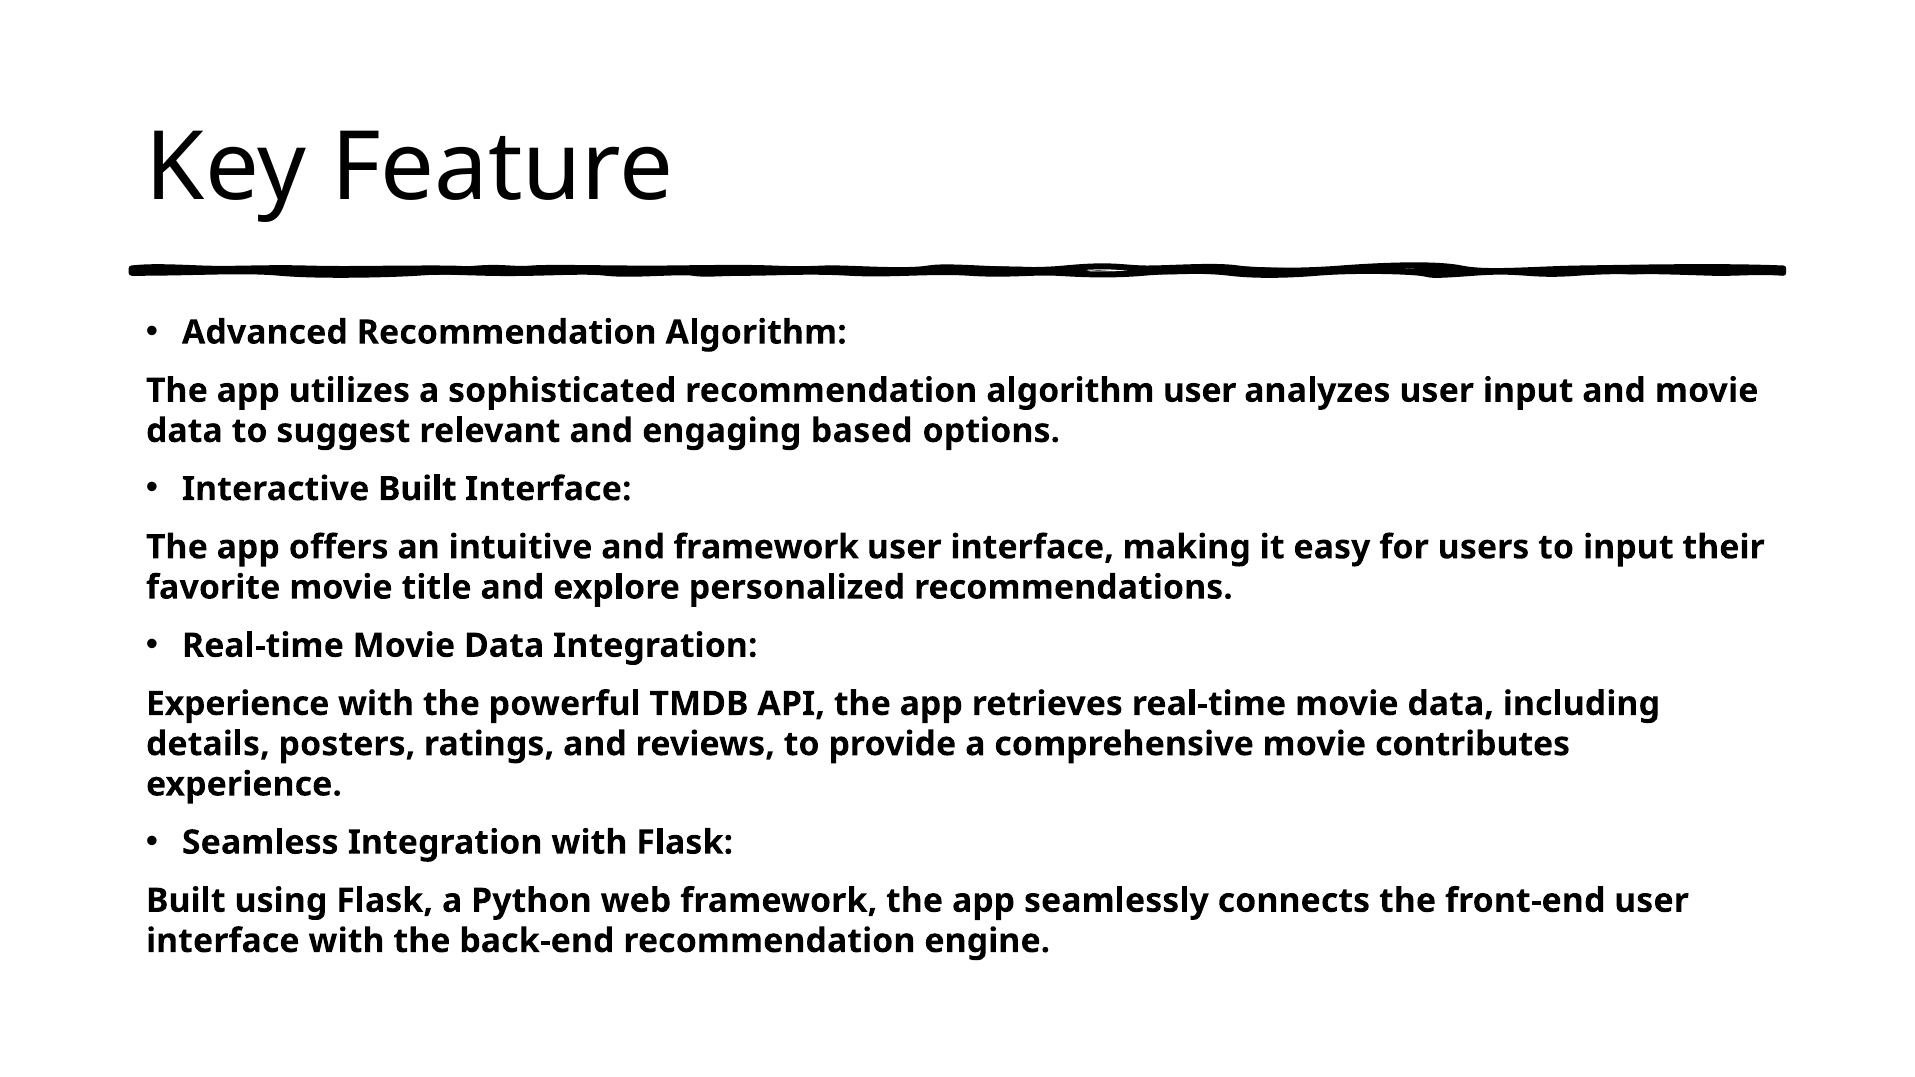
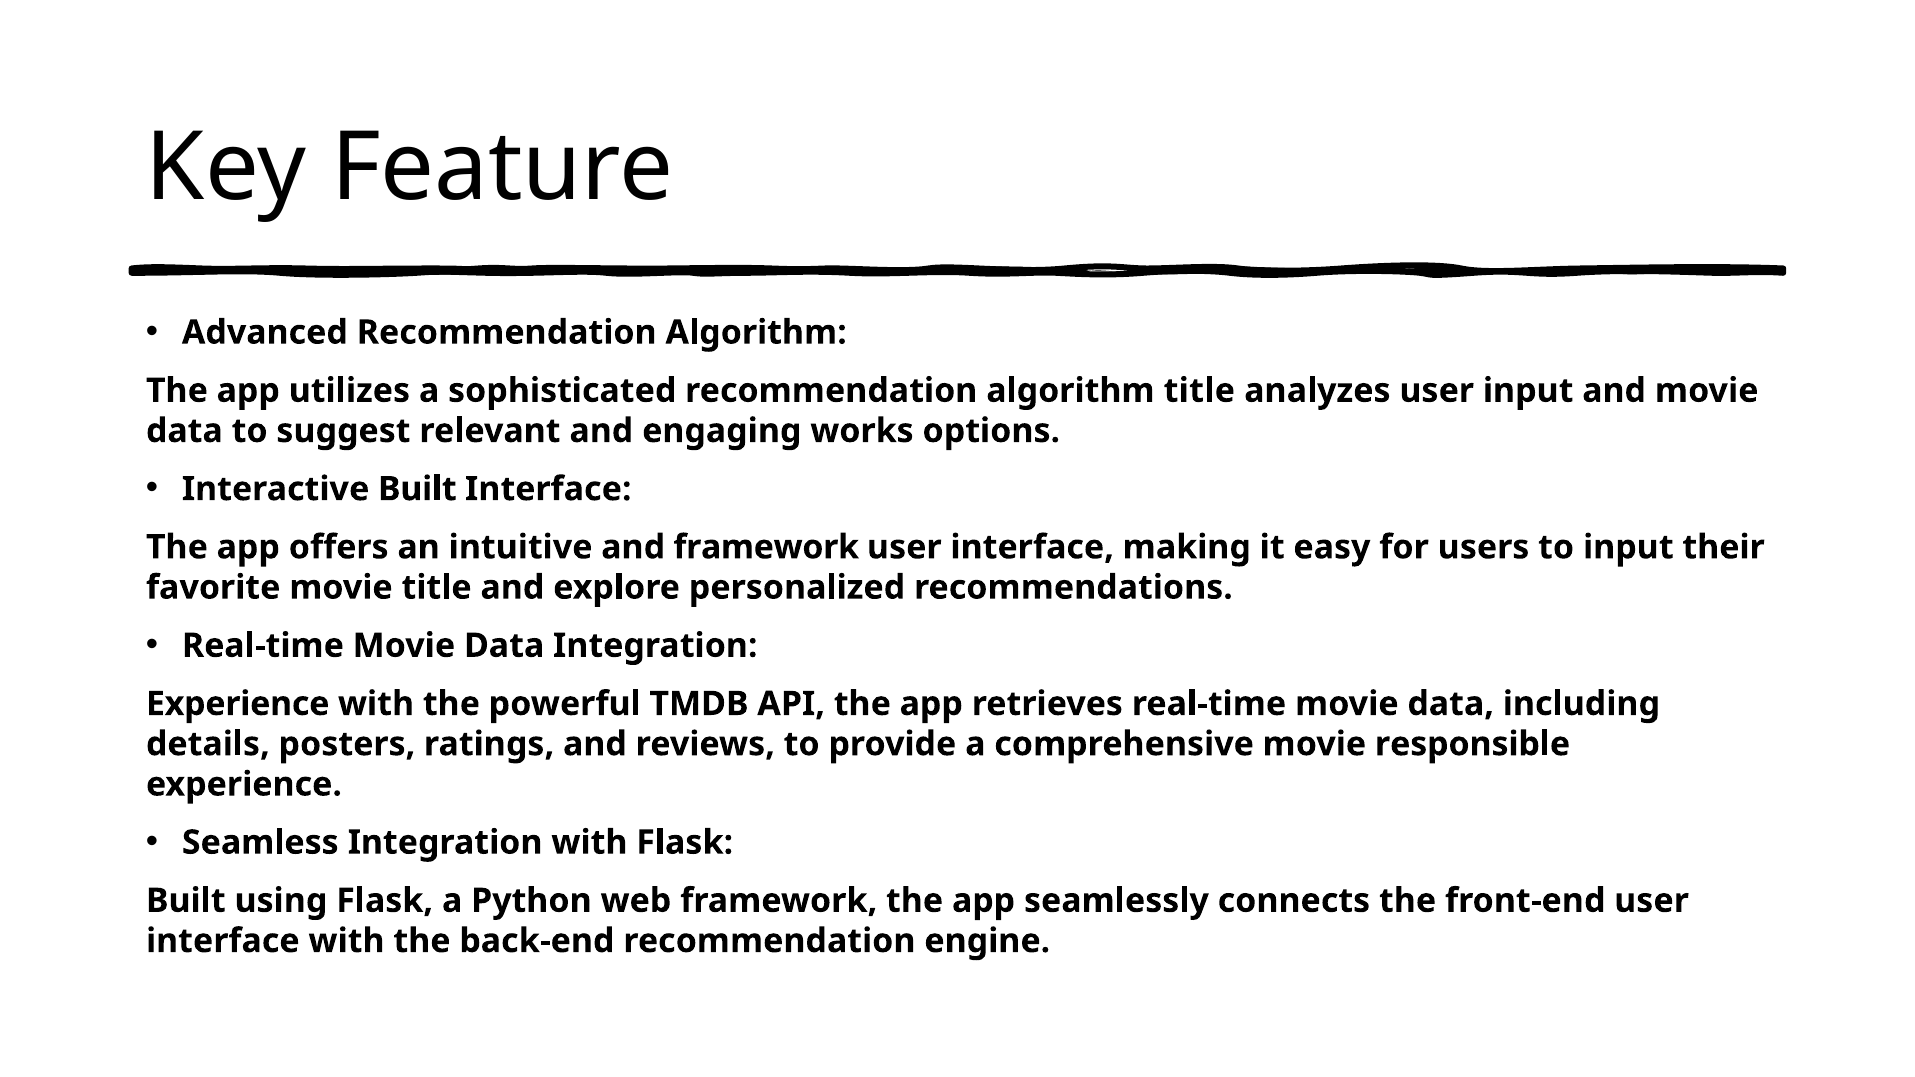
algorithm user: user -> title
based: based -> works
contributes: contributes -> responsible
